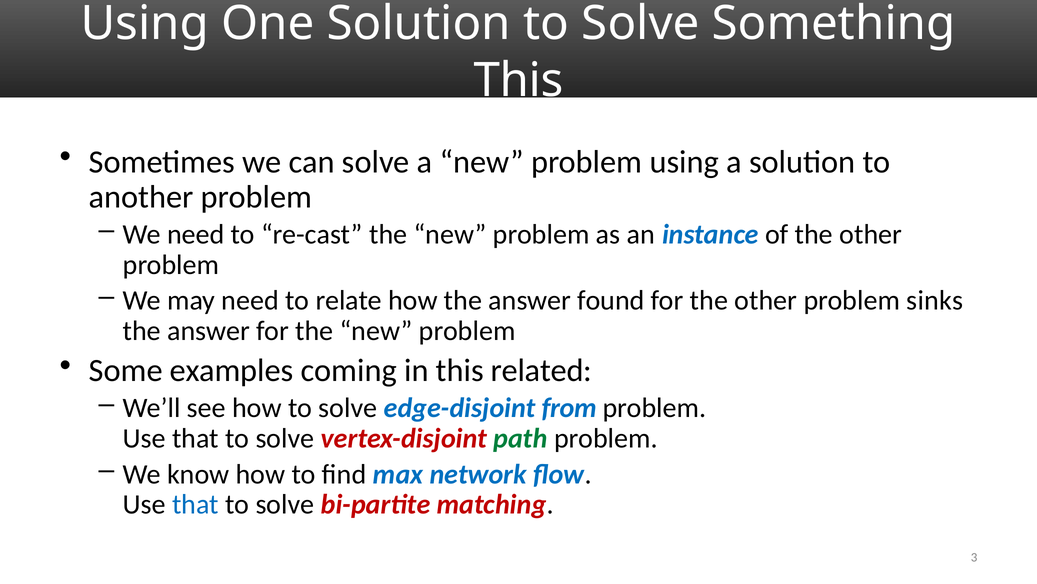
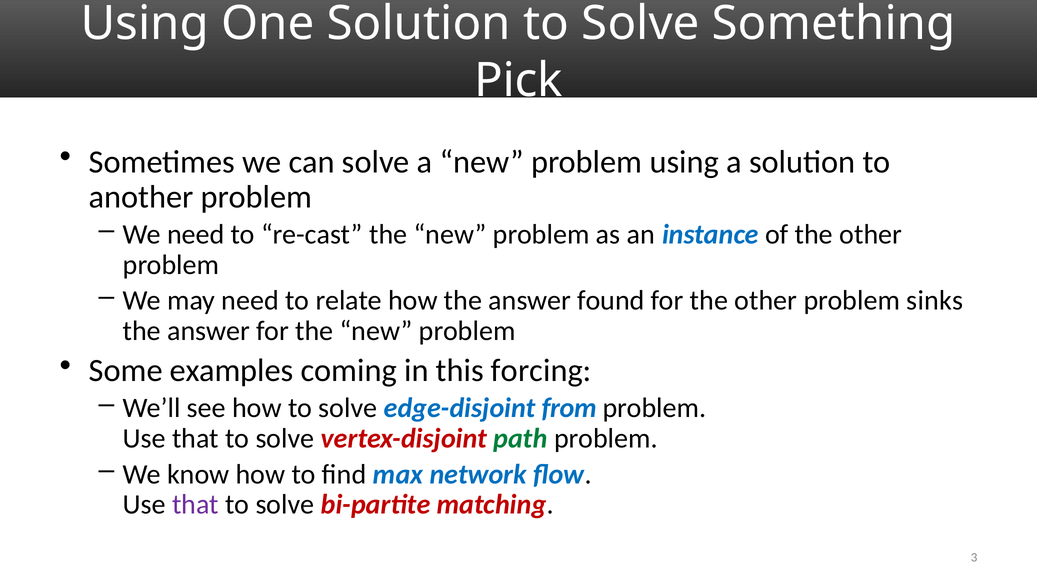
This at (519, 80): This -> Pick
related: related -> forcing
that at (195, 504) colour: blue -> purple
